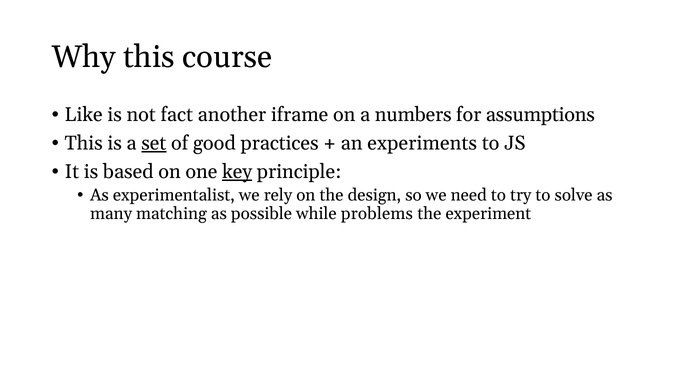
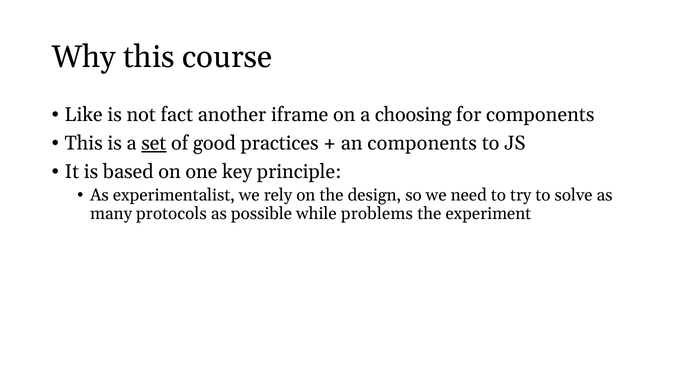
numbers: numbers -> choosing
for assumptions: assumptions -> components
an experiments: experiments -> components
key underline: present -> none
matching: matching -> protocols
